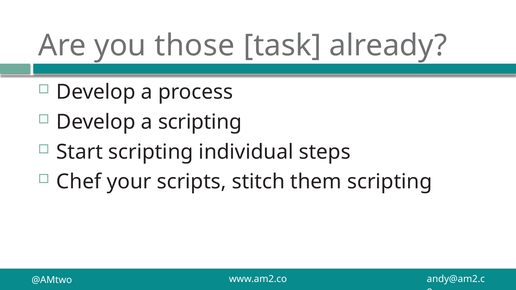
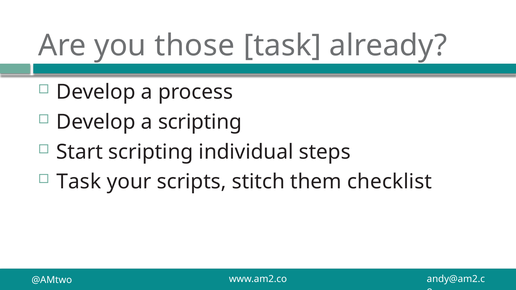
Chef at (79, 182): Chef -> Task
them scripting: scripting -> checklist
